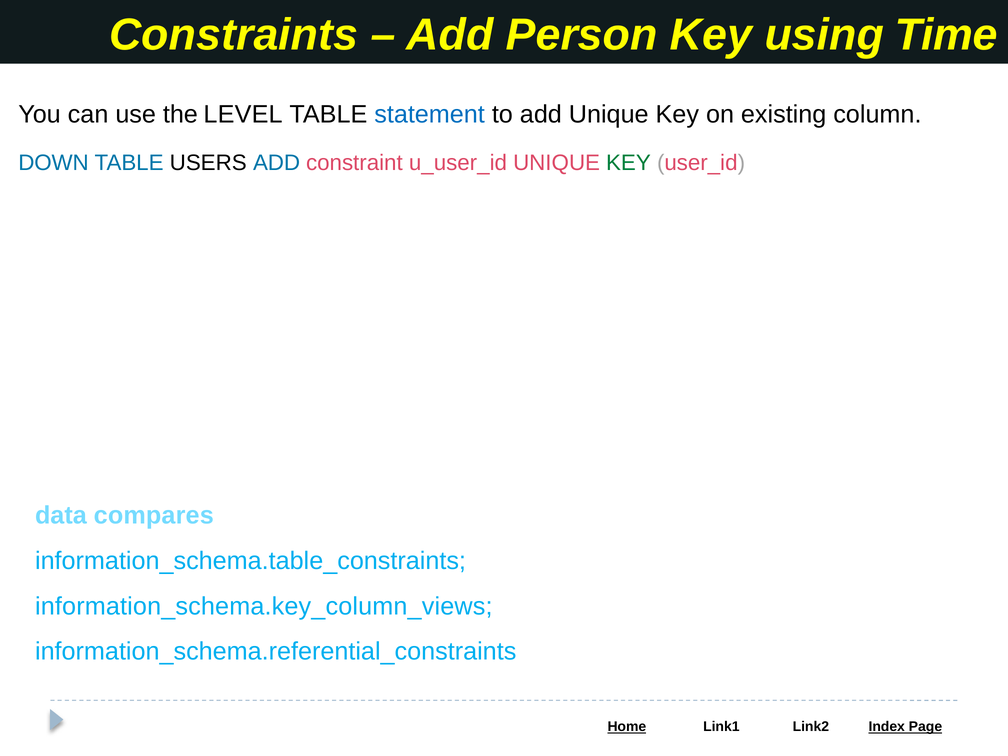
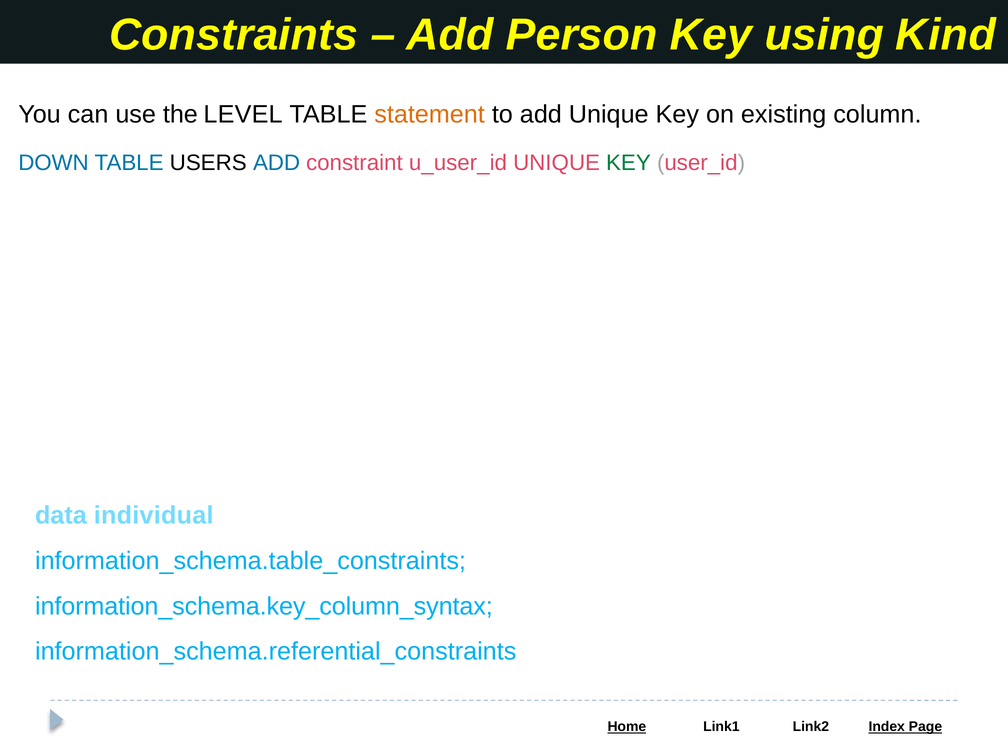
Time: Time -> Kind
statement colour: blue -> orange
compares: compares -> individual
information_schema.key_column_views: information_schema.key_column_views -> information_schema.key_column_syntax
